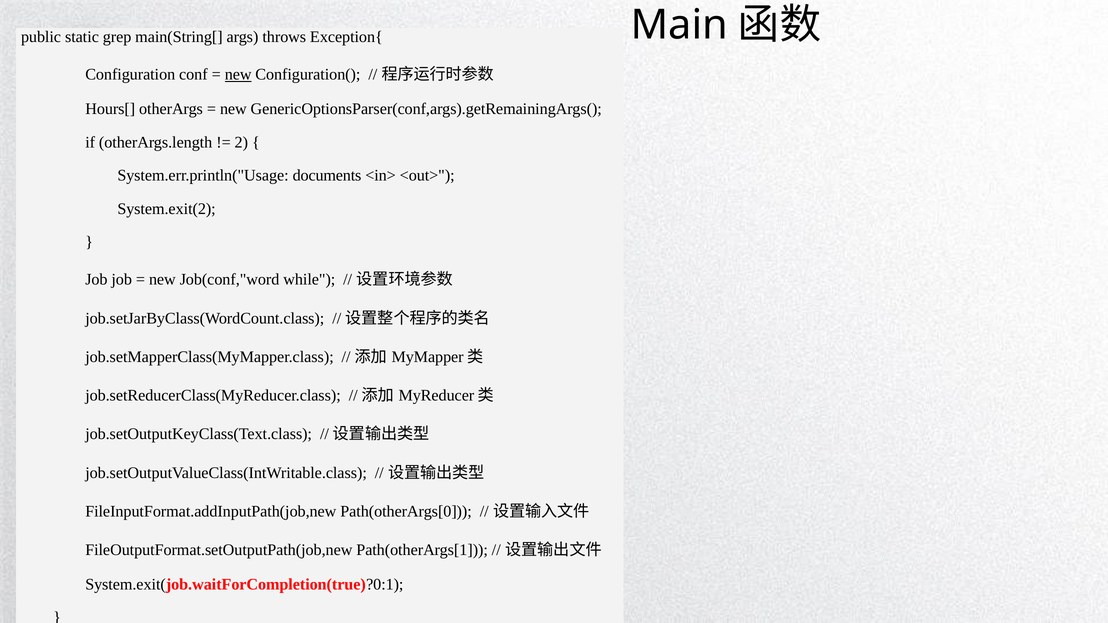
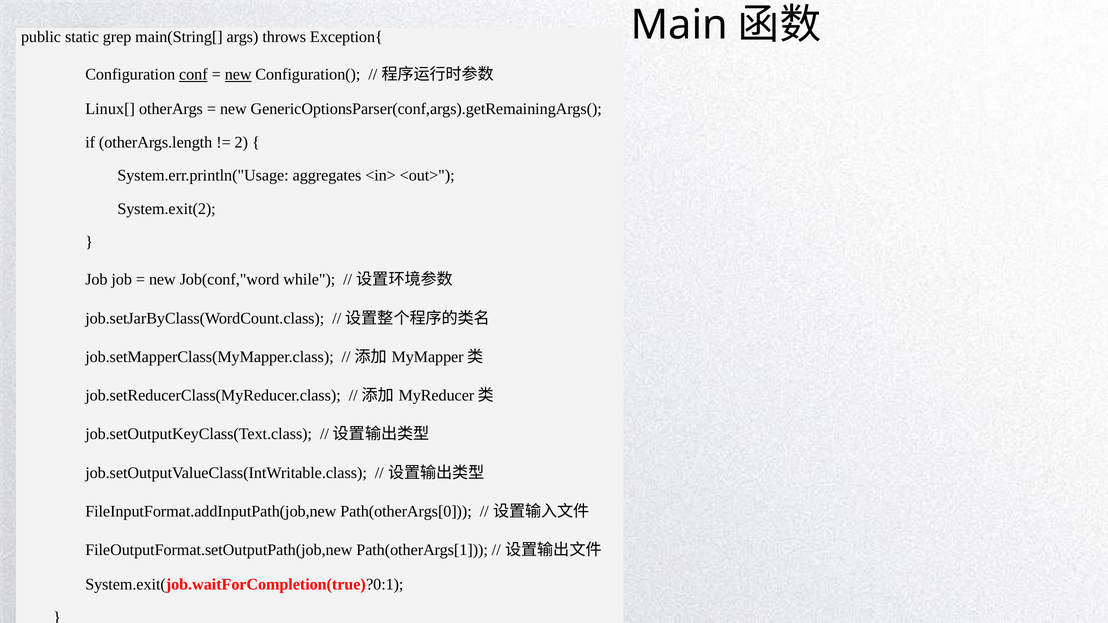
conf underline: none -> present
Hours[: Hours[ -> Linux[
documents: documents -> aggregates
